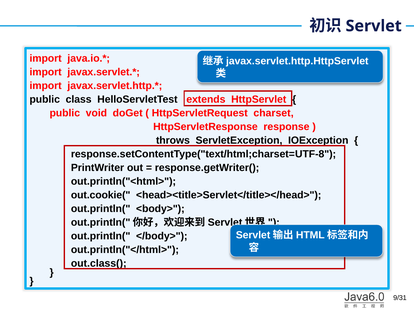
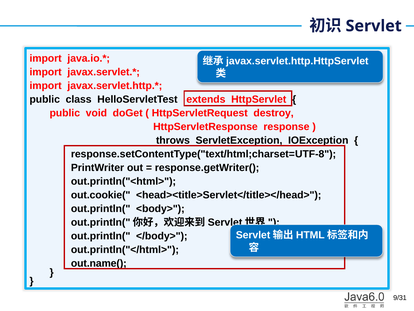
charset: charset -> destroy
out.class(: out.class( -> out.name(
